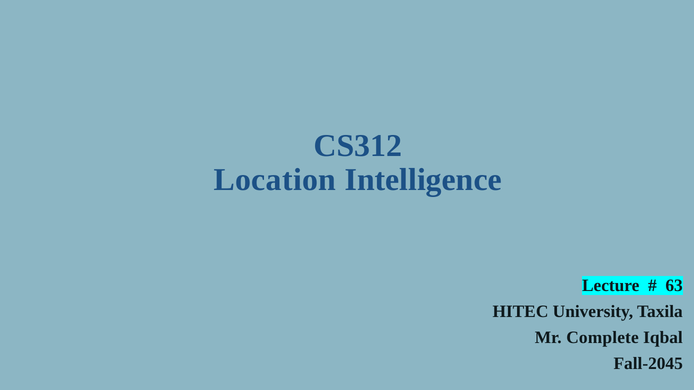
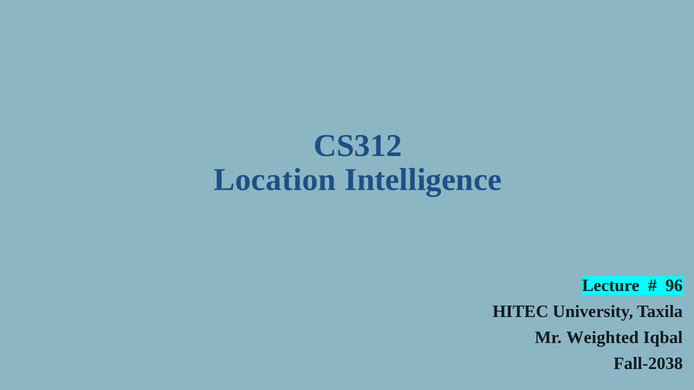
63: 63 -> 96
Complete: Complete -> Weighted
Fall-2045: Fall-2045 -> Fall-2038
